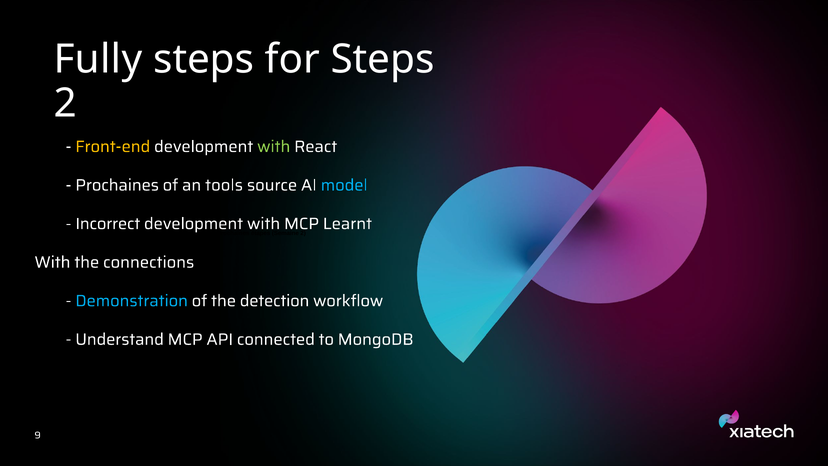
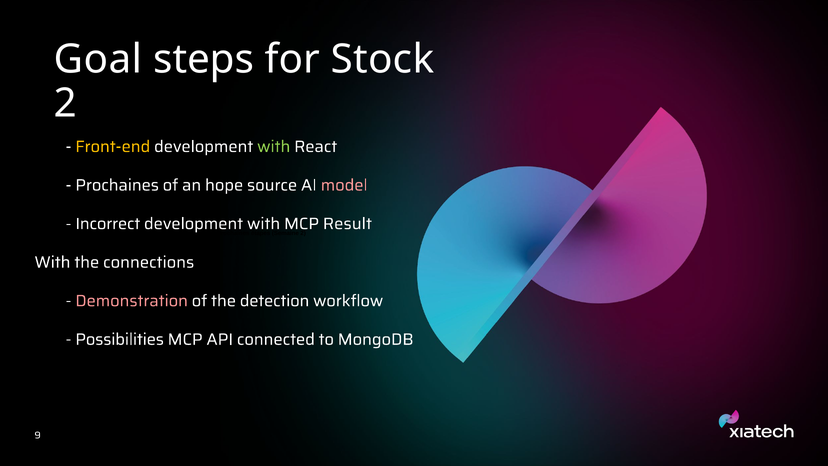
Fully: Fully -> Goal
for Steps: Steps -> Stock
tools: tools -> hope
model colour: light blue -> pink
Learnt: Learnt -> Result
Demonstration colour: light blue -> pink
Understand: Understand -> Possibilities
